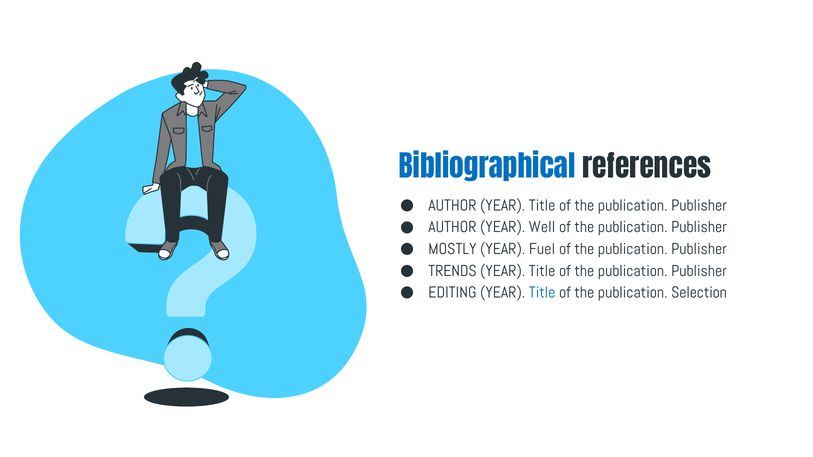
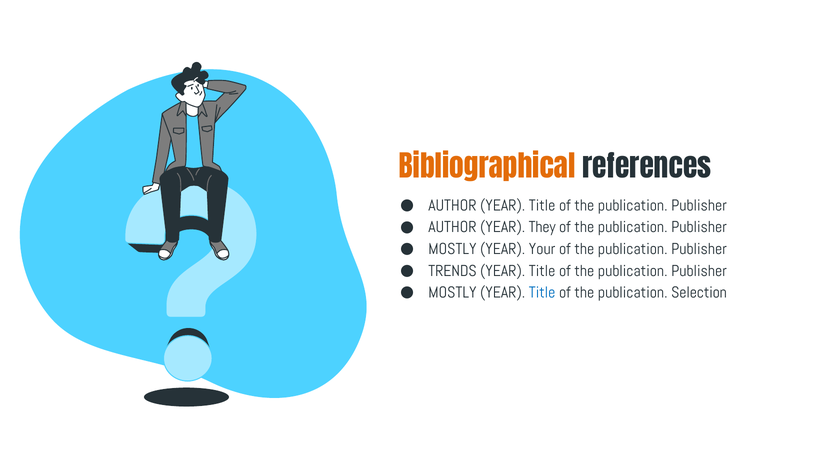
Bibliographical colour: blue -> orange
Well: Well -> They
Fuel: Fuel -> Your
EDITING at (452, 293): EDITING -> MOSTLY
